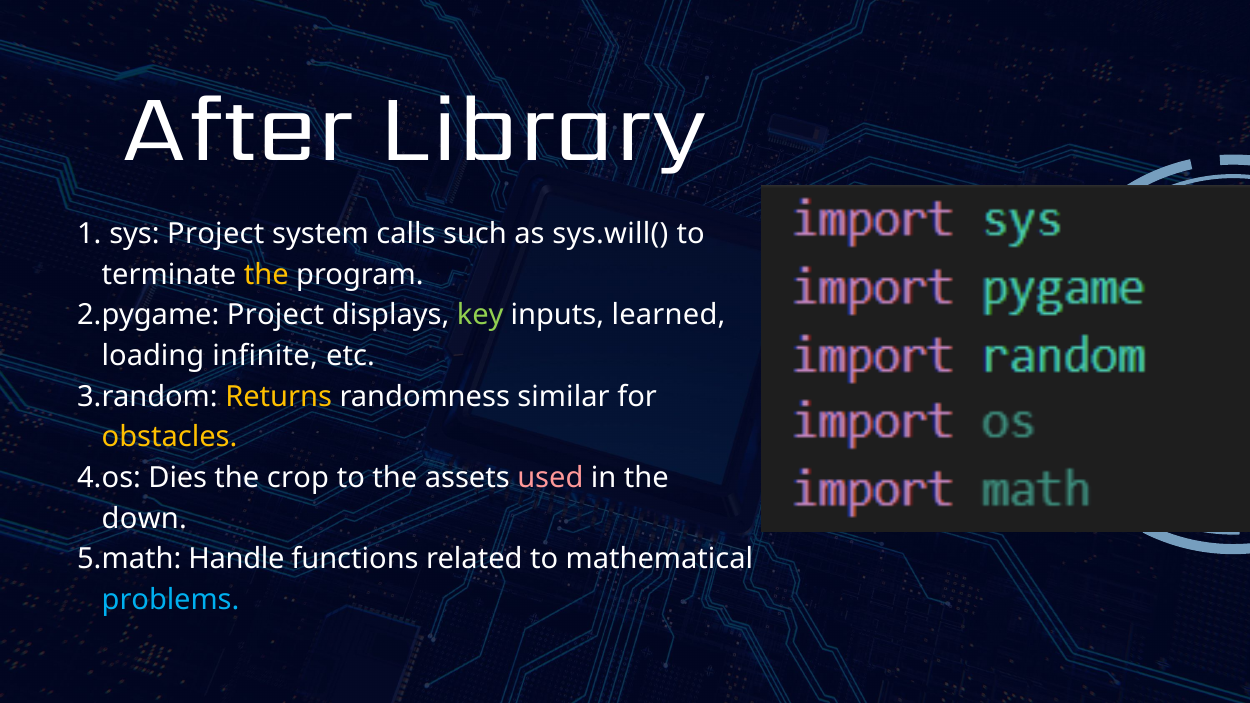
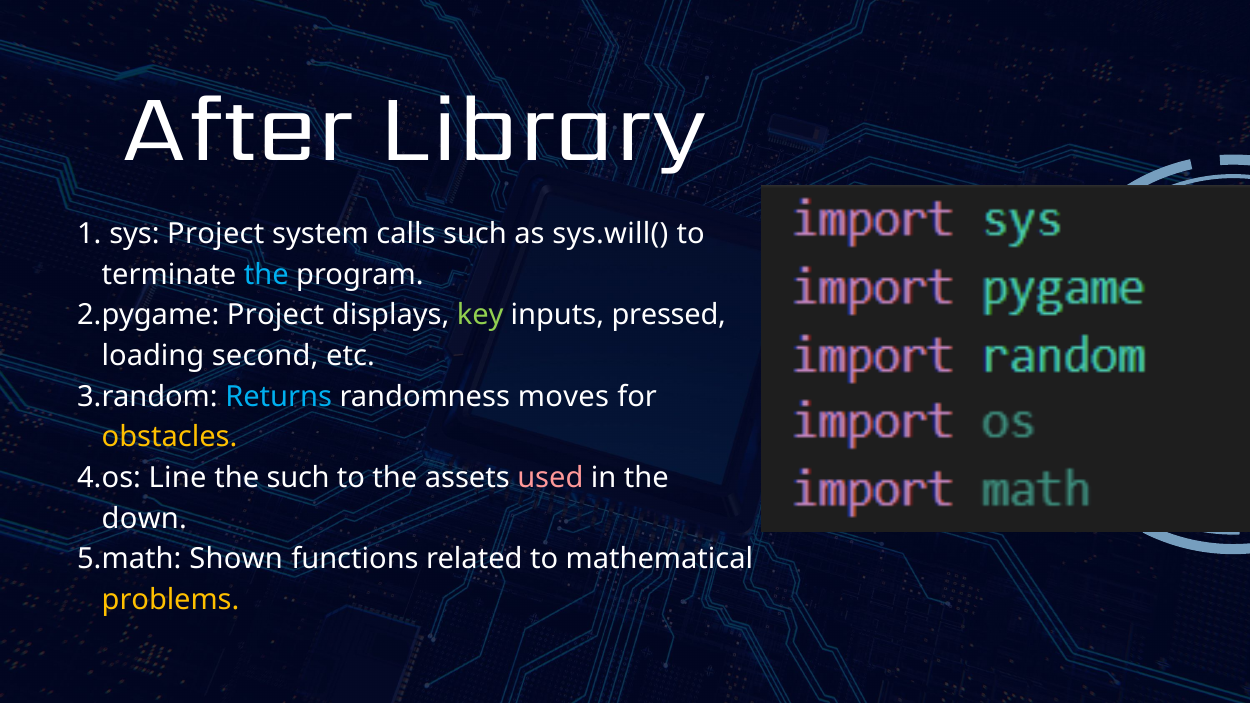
the at (266, 275) colour: yellow -> light blue
learned: learned -> pressed
infinite: infinite -> second
Returns colour: yellow -> light blue
similar: similar -> moves
Dies: Dies -> Line
the crop: crop -> such
Handle: Handle -> Shown
problems colour: light blue -> yellow
